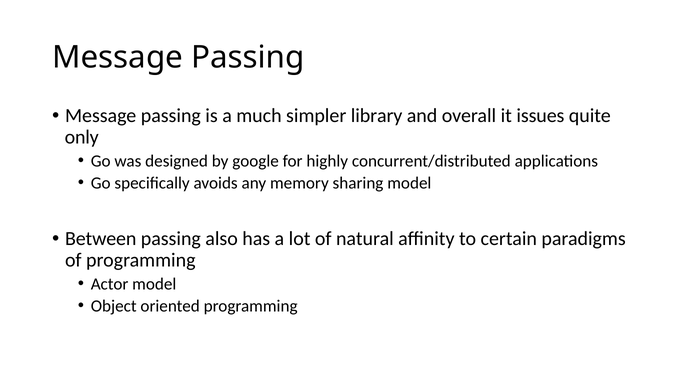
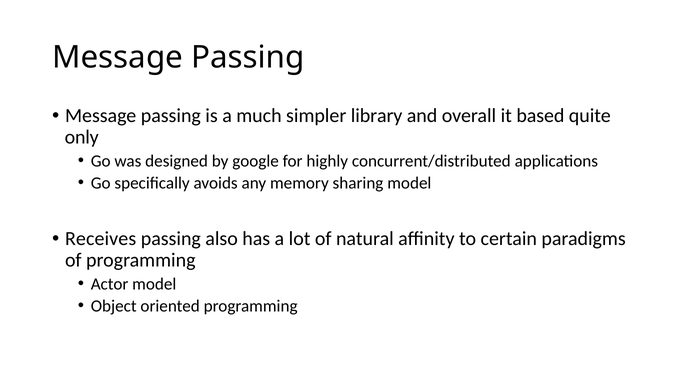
issues: issues -> based
Between: Between -> Receives
